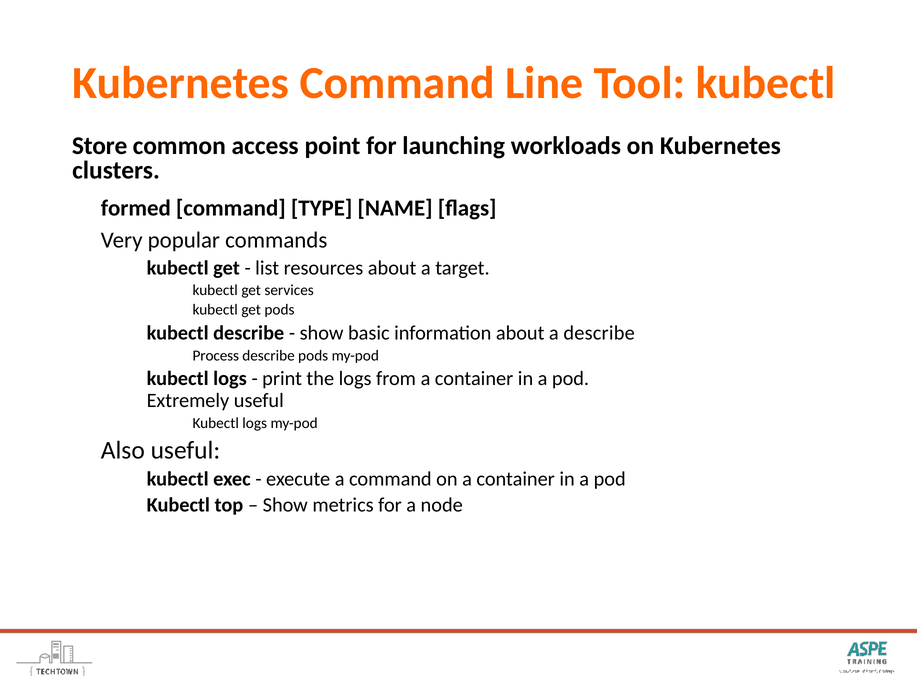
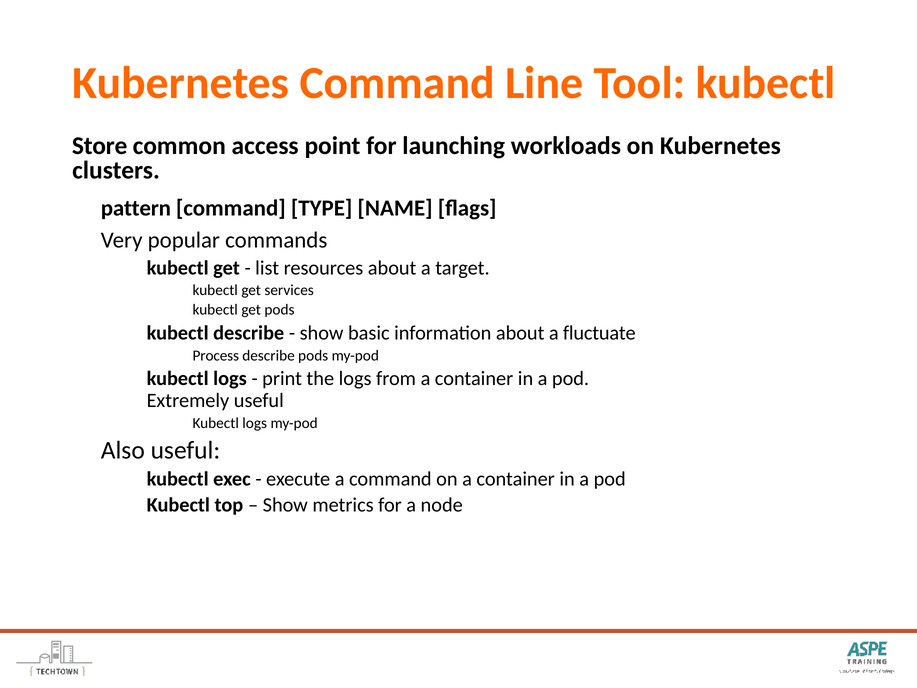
formed: formed -> pattern
a describe: describe -> fluctuate
